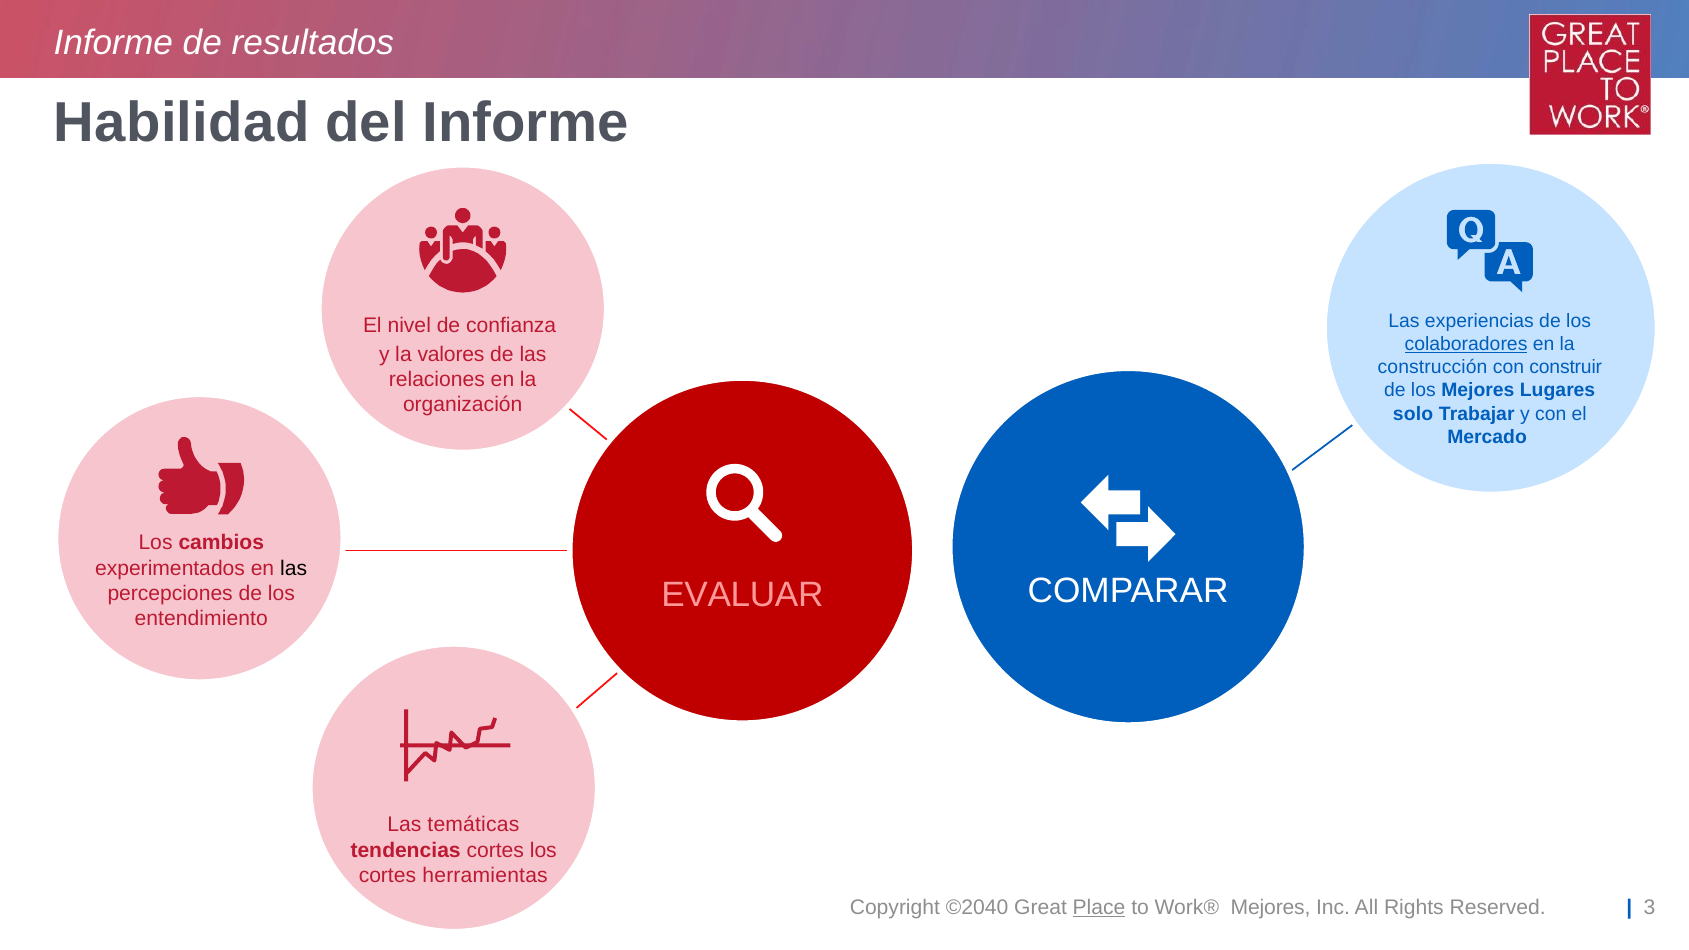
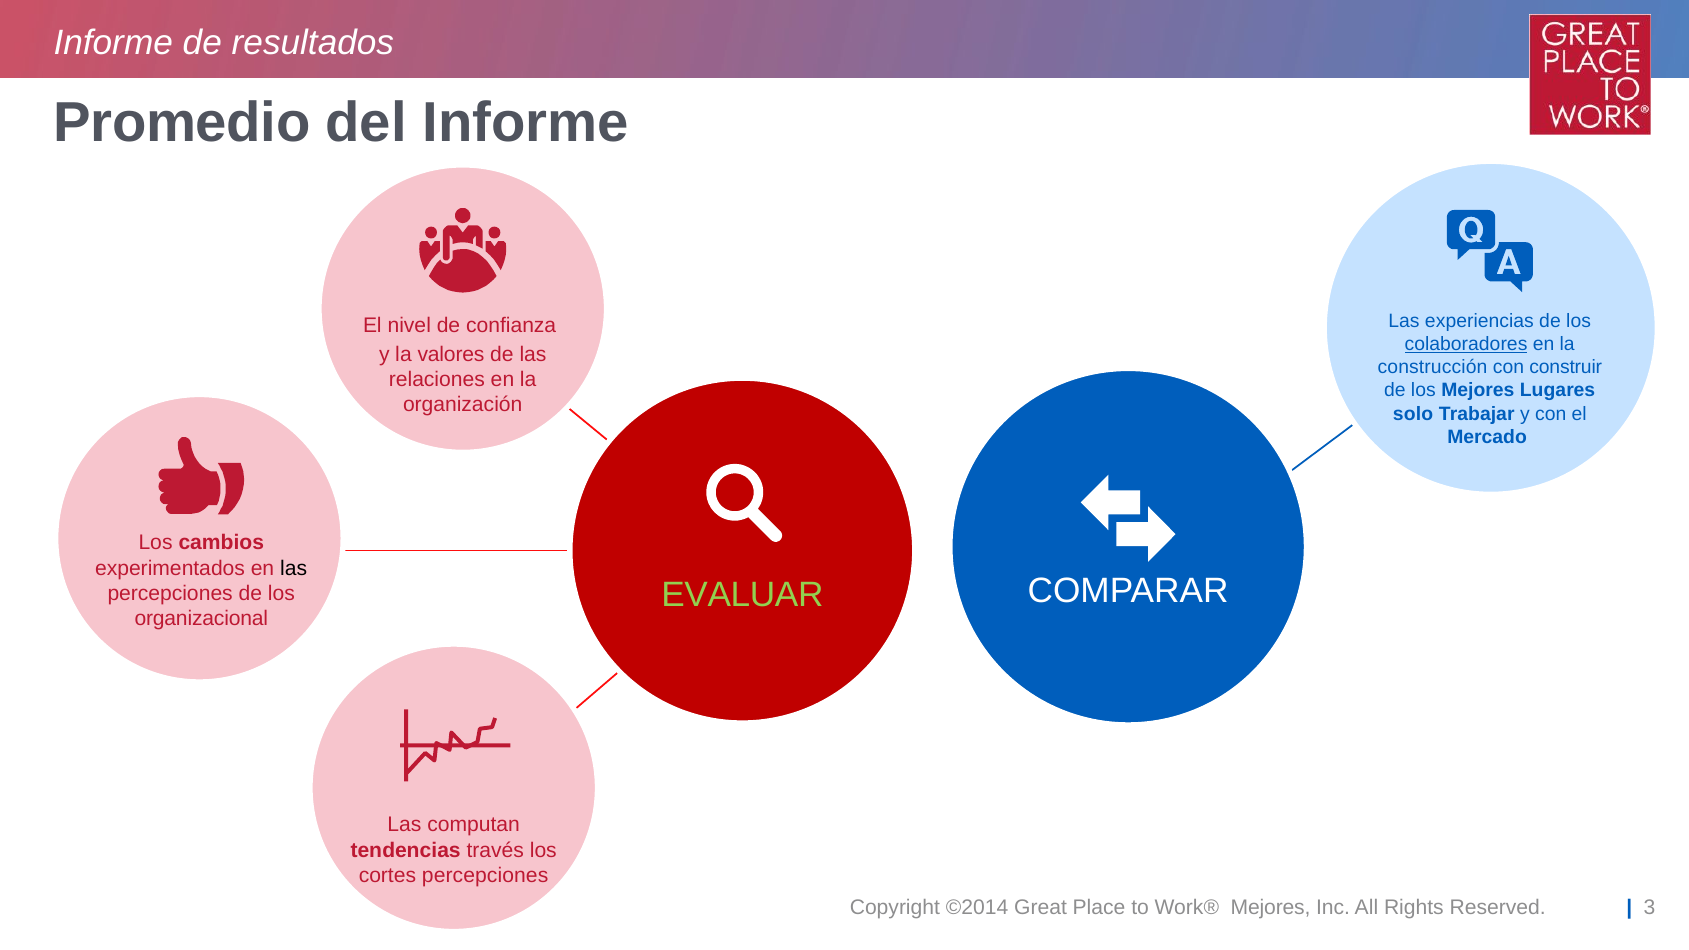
Habilidad: Habilidad -> Promedio
EVALUAR colour: pink -> light green
entendimiento: entendimiento -> organizacional
temáticas: temáticas -> computan
tendencias cortes: cortes -> través
cortes herramientas: herramientas -> percepciones
©2040: ©2040 -> ©2014
Place underline: present -> none
